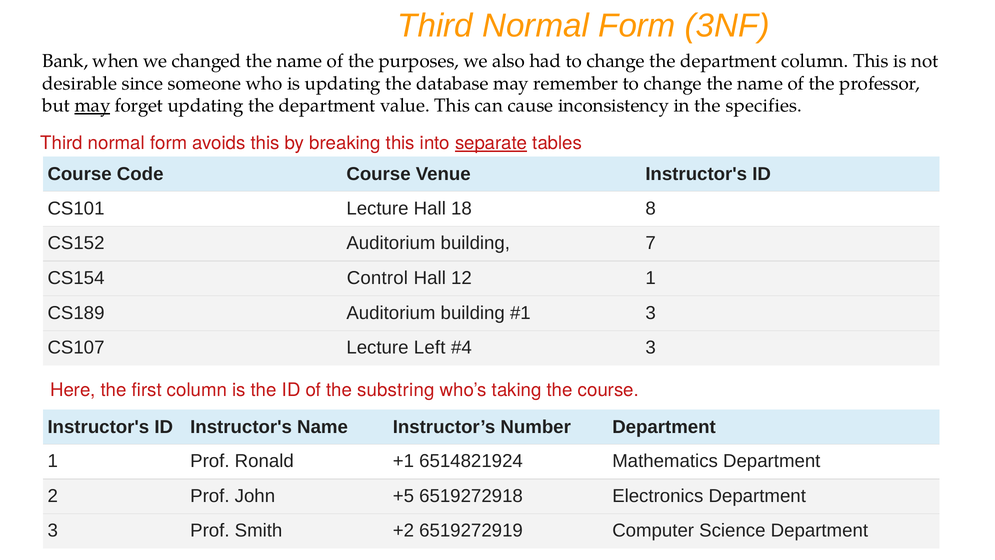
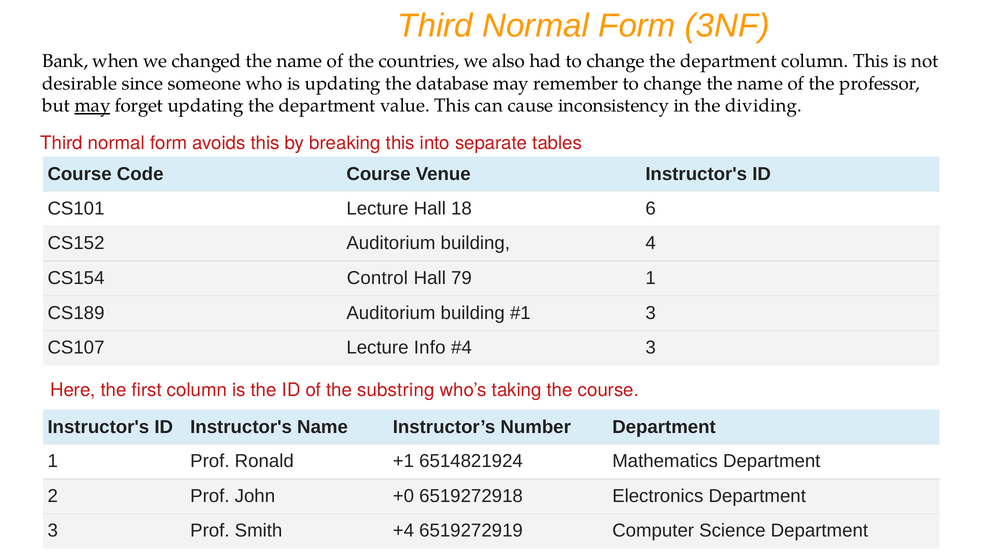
purposes: purposes -> countries
specifies: specifies -> dividing
separate underline: present -> none
8: 8 -> 6
7: 7 -> 4
12: 12 -> 79
Left: Left -> Info
+5: +5 -> +0
+2: +2 -> +4
